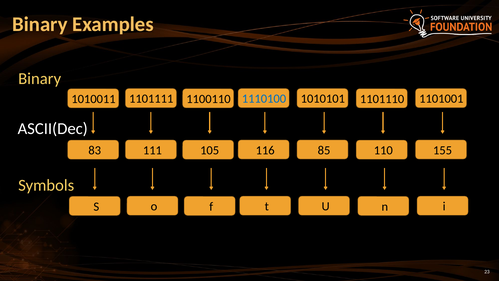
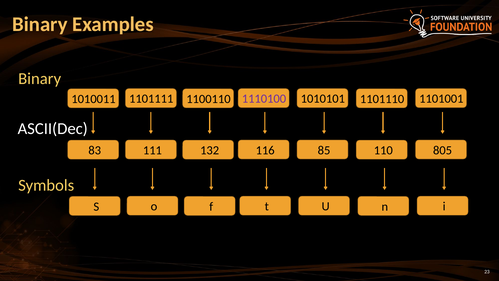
1110100 colour: blue -> purple
105: 105 -> 132
155: 155 -> 805
